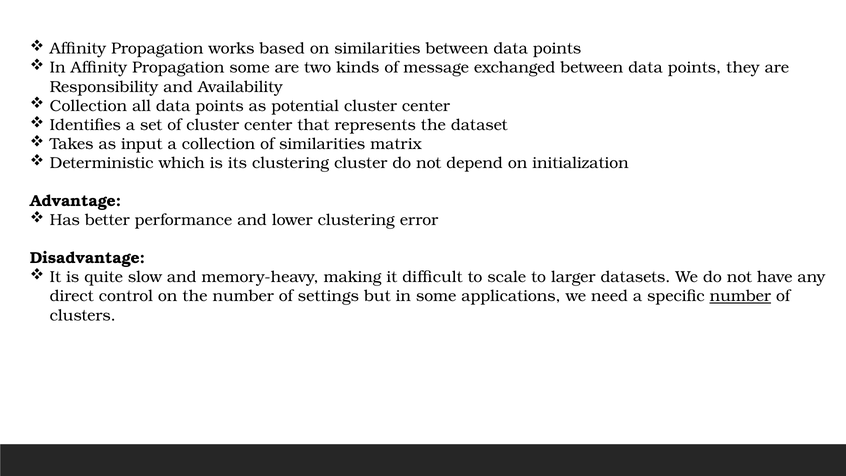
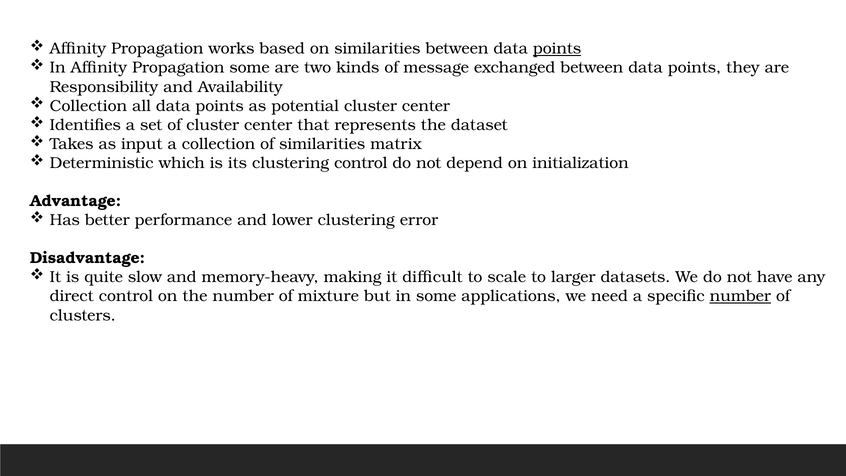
points at (557, 49) underline: none -> present
clustering cluster: cluster -> control
settings: settings -> mixture
